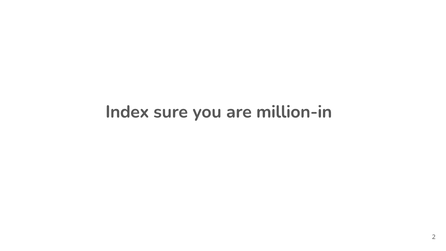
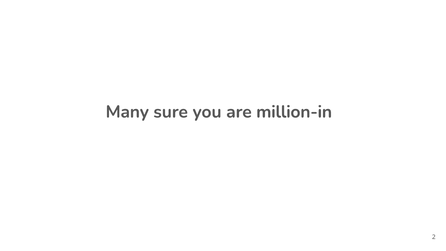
Index: Index -> Many
